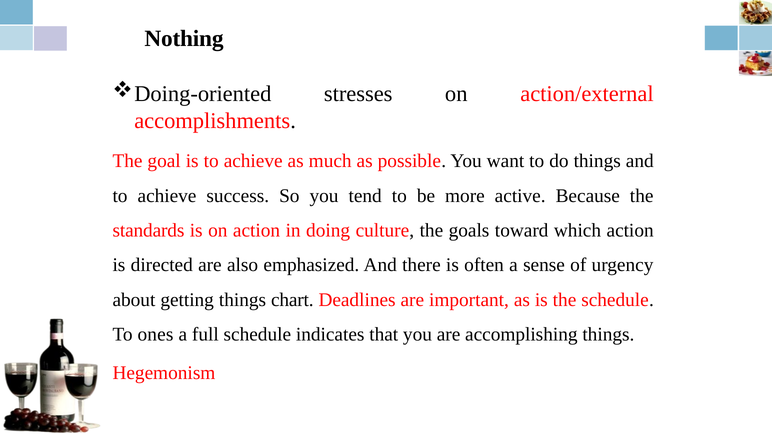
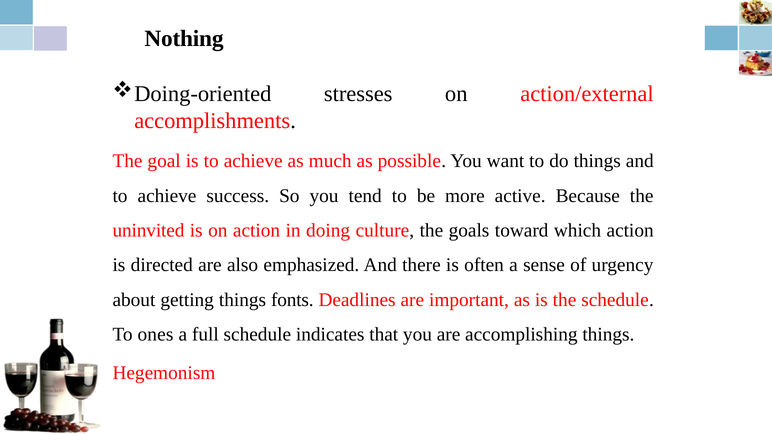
standards: standards -> uninvited
chart: chart -> fonts
